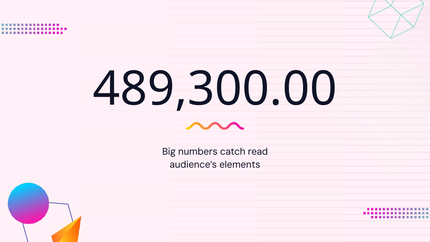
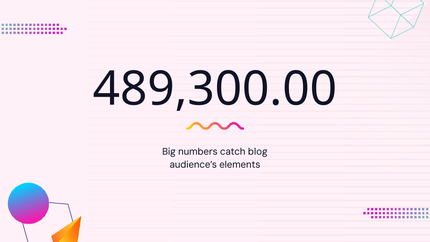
read: read -> blog
